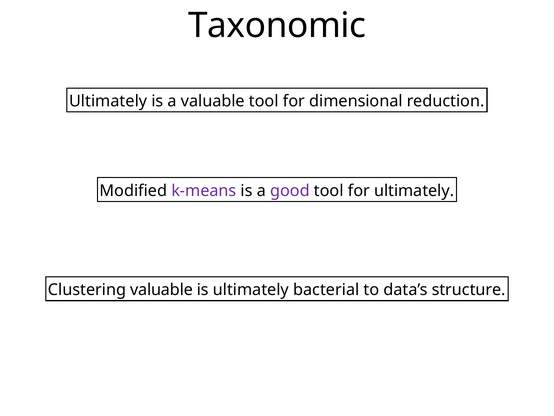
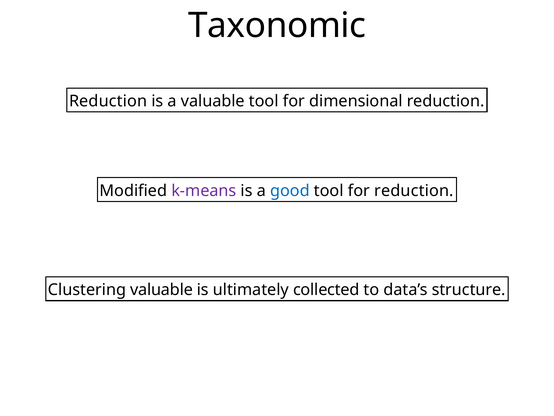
Ultimately at (108, 101): Ultimately -> Reduction
good colour: purple -> blue
for ultimately: ultimately -> reduction
bacterial: bacterial -> collected
